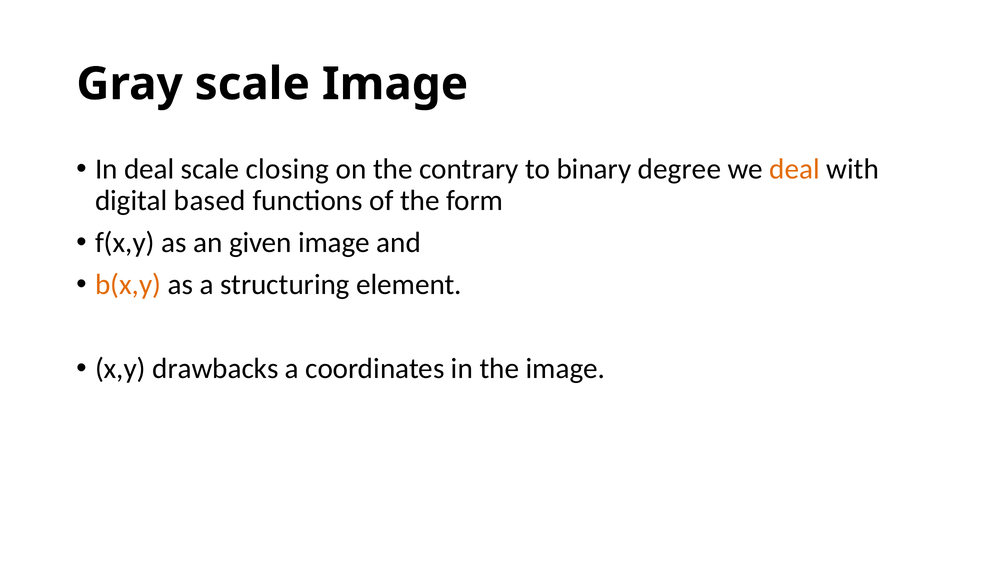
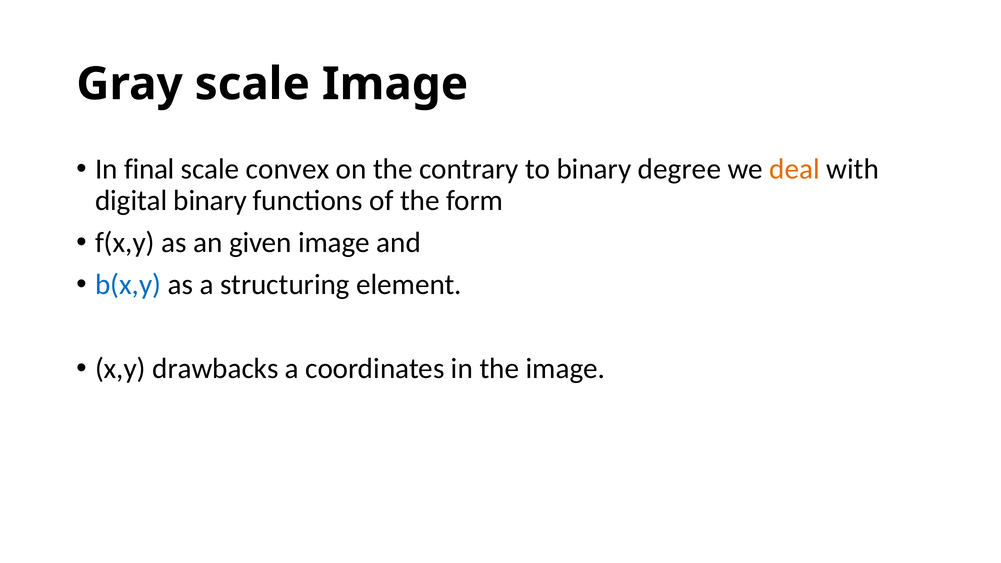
In deal: deal -> final
closing: closing -> convex
digital based: based -> binary
b(x,y colour: orange -> blue
